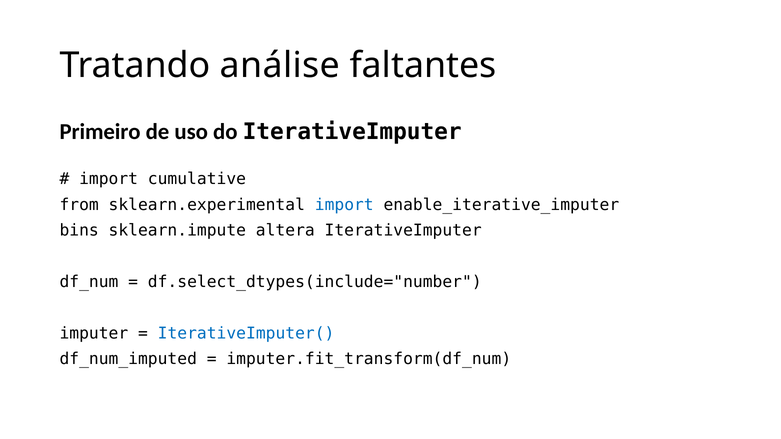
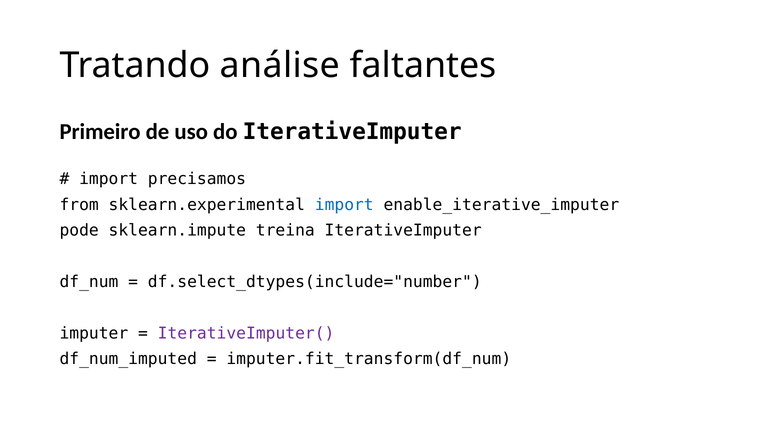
cumulative: cumulative -> precisamos
bins: bins -> pode
altera: altera -> treina
IterativeImputer( colour: blue -> purple
